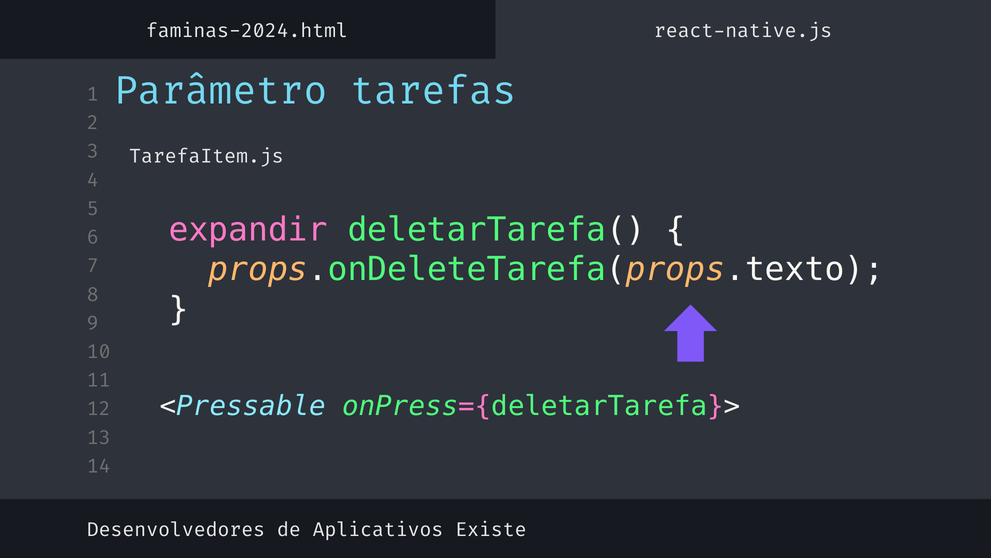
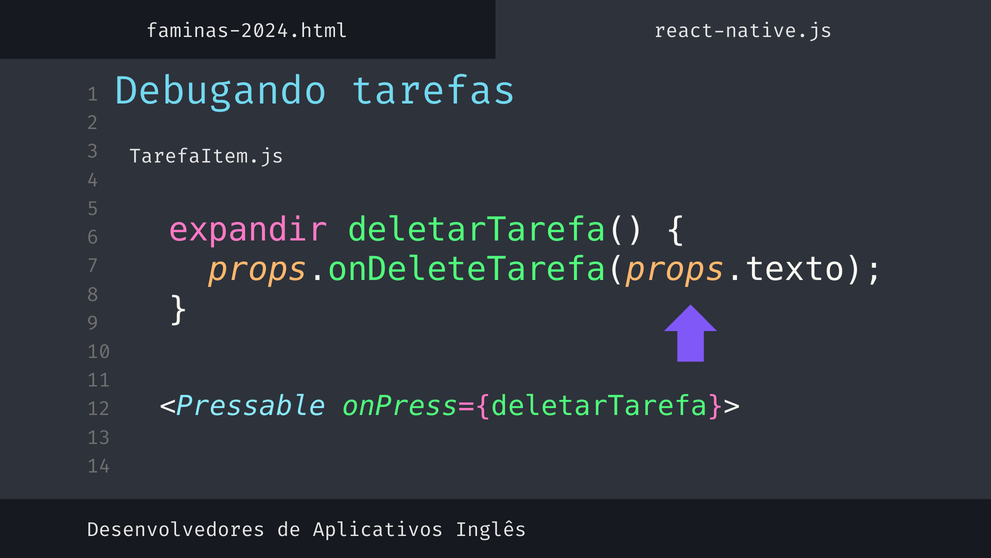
Parâmetro: Parâmetro -> Debugando
Existe: Existe -> Inglês
